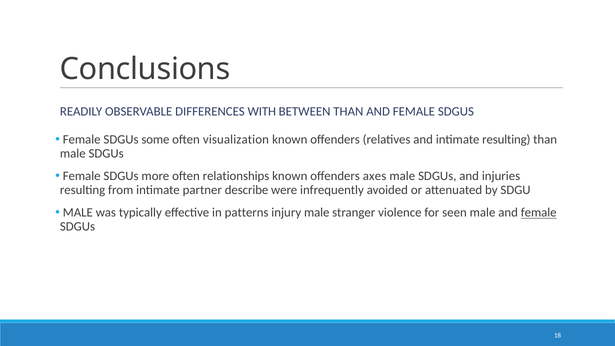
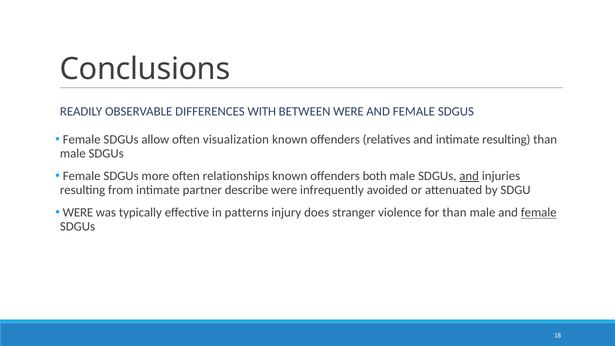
BETWEEN THAN: THAN -> WERE
some: some -> allow
axes: axes -> both
and at (469, 176) underline: none -> present
MALE at (78, 213): MALE -> WERE
injury male: male -> does
for seen: seen -> than
